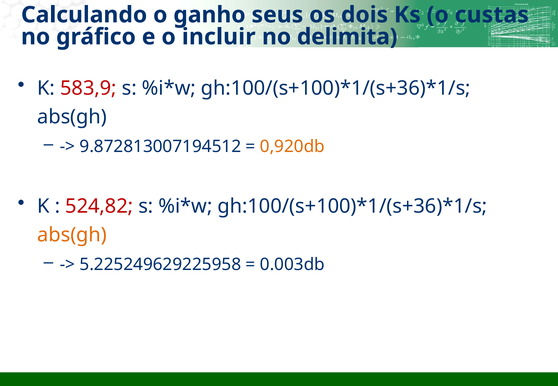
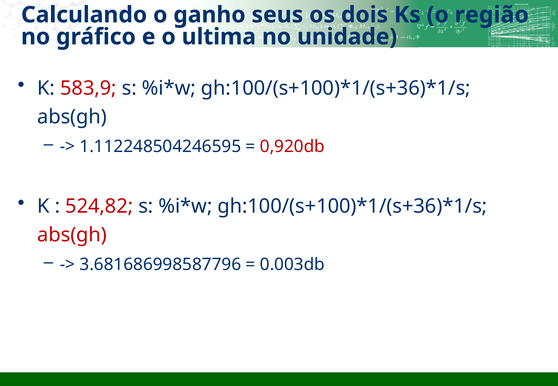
custas: custas -> região
incluir: incluir -> ultima
delimita: delimita -> unidade
9.872813007194512: 9.872813007194512 -> 1.112248504246595
0,920db colour: orange -> red
abs(gh at (72, 235) colour: orange -> red
5.225249629225958: 5.225249629225958 -> 3.681686998587796
